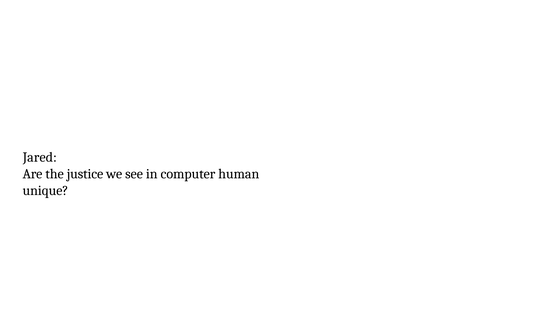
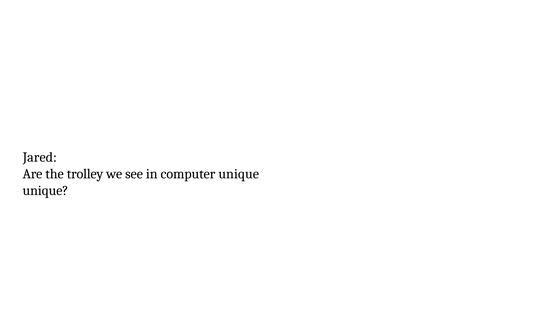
justice: justice -> trolley
computer human: human -> unique
